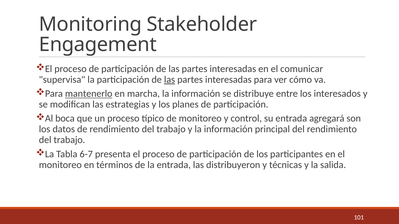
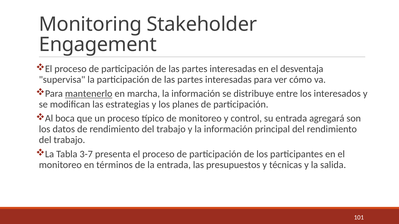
comunicar: comunicar -> desventaja
las at (170, 80) underline: present -> none
6-7: 6-7 -> 3-7
distribuyeron: distribuyeron -> presupuestos
